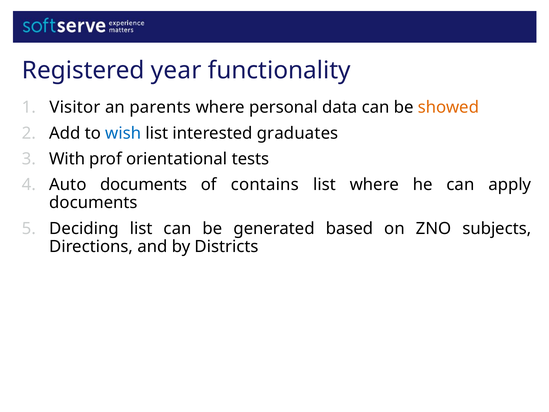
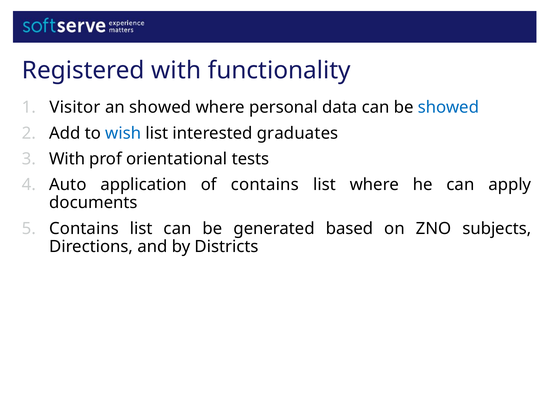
Registered year: year -> with
an parents: parents -> showed
showed at (448, 107) colour: orange -> blue
Auto documents: documents -> application
Deciding at (84, 228): Deciding -> Contains
